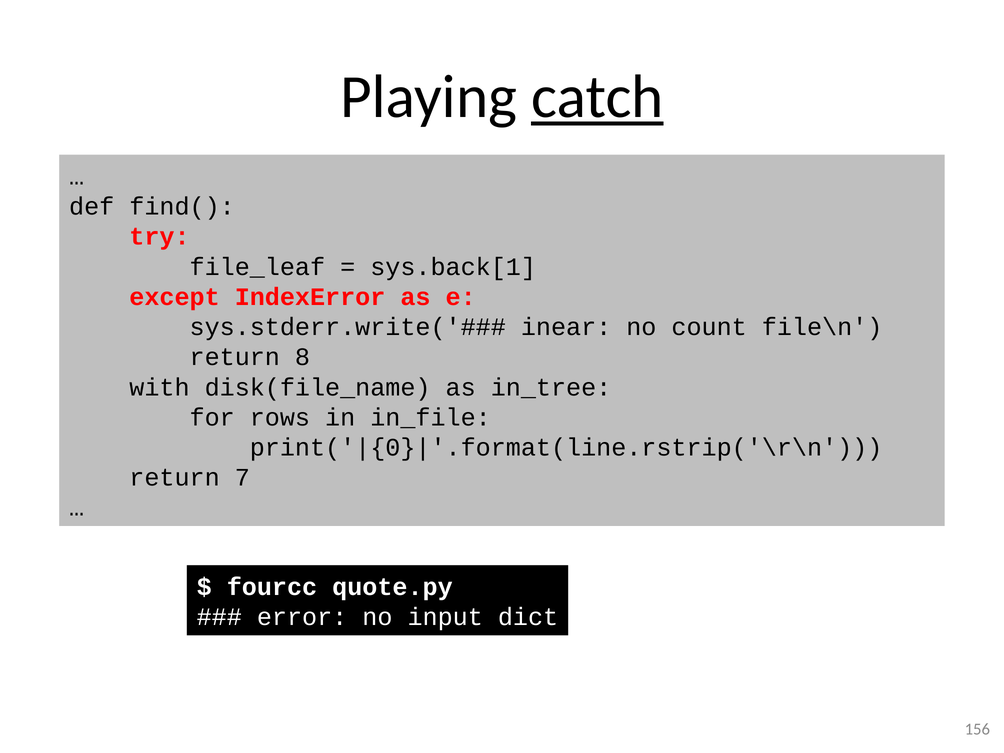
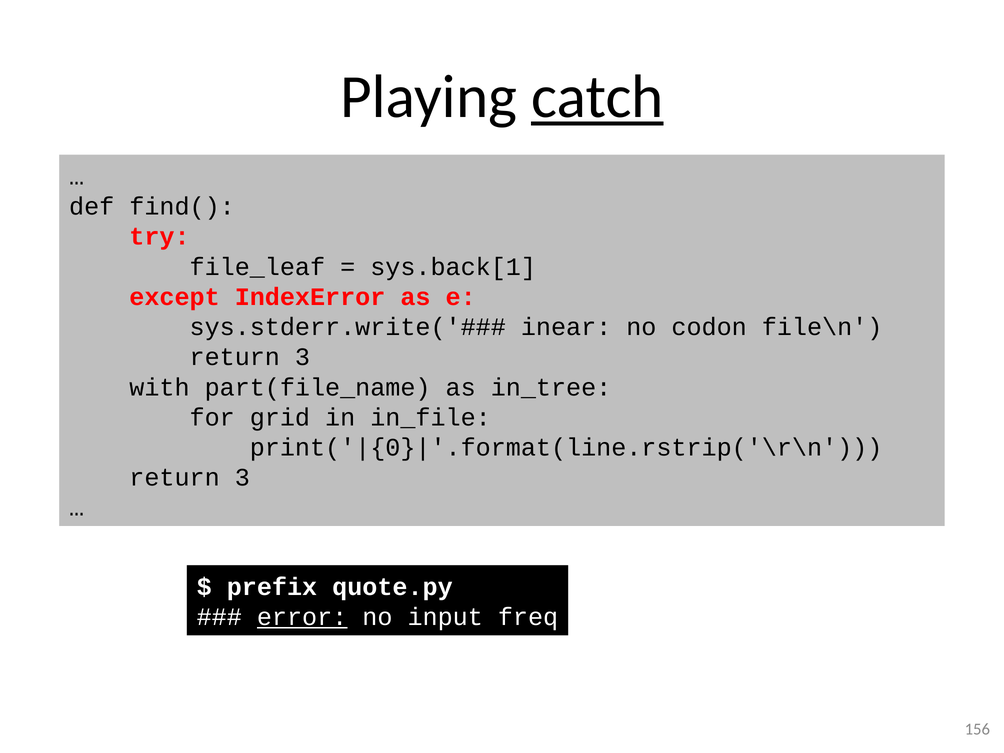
count: count -> codon
8 at (303, 357): 8 -> 3
disk(file_name: disk(file_name -> part(file_name
rows: rows -> grid
7 at (242, 478): 7 -> 3
fourcc: fourcc -> prefix
error underline: none -> present
dict: dict -> freq
